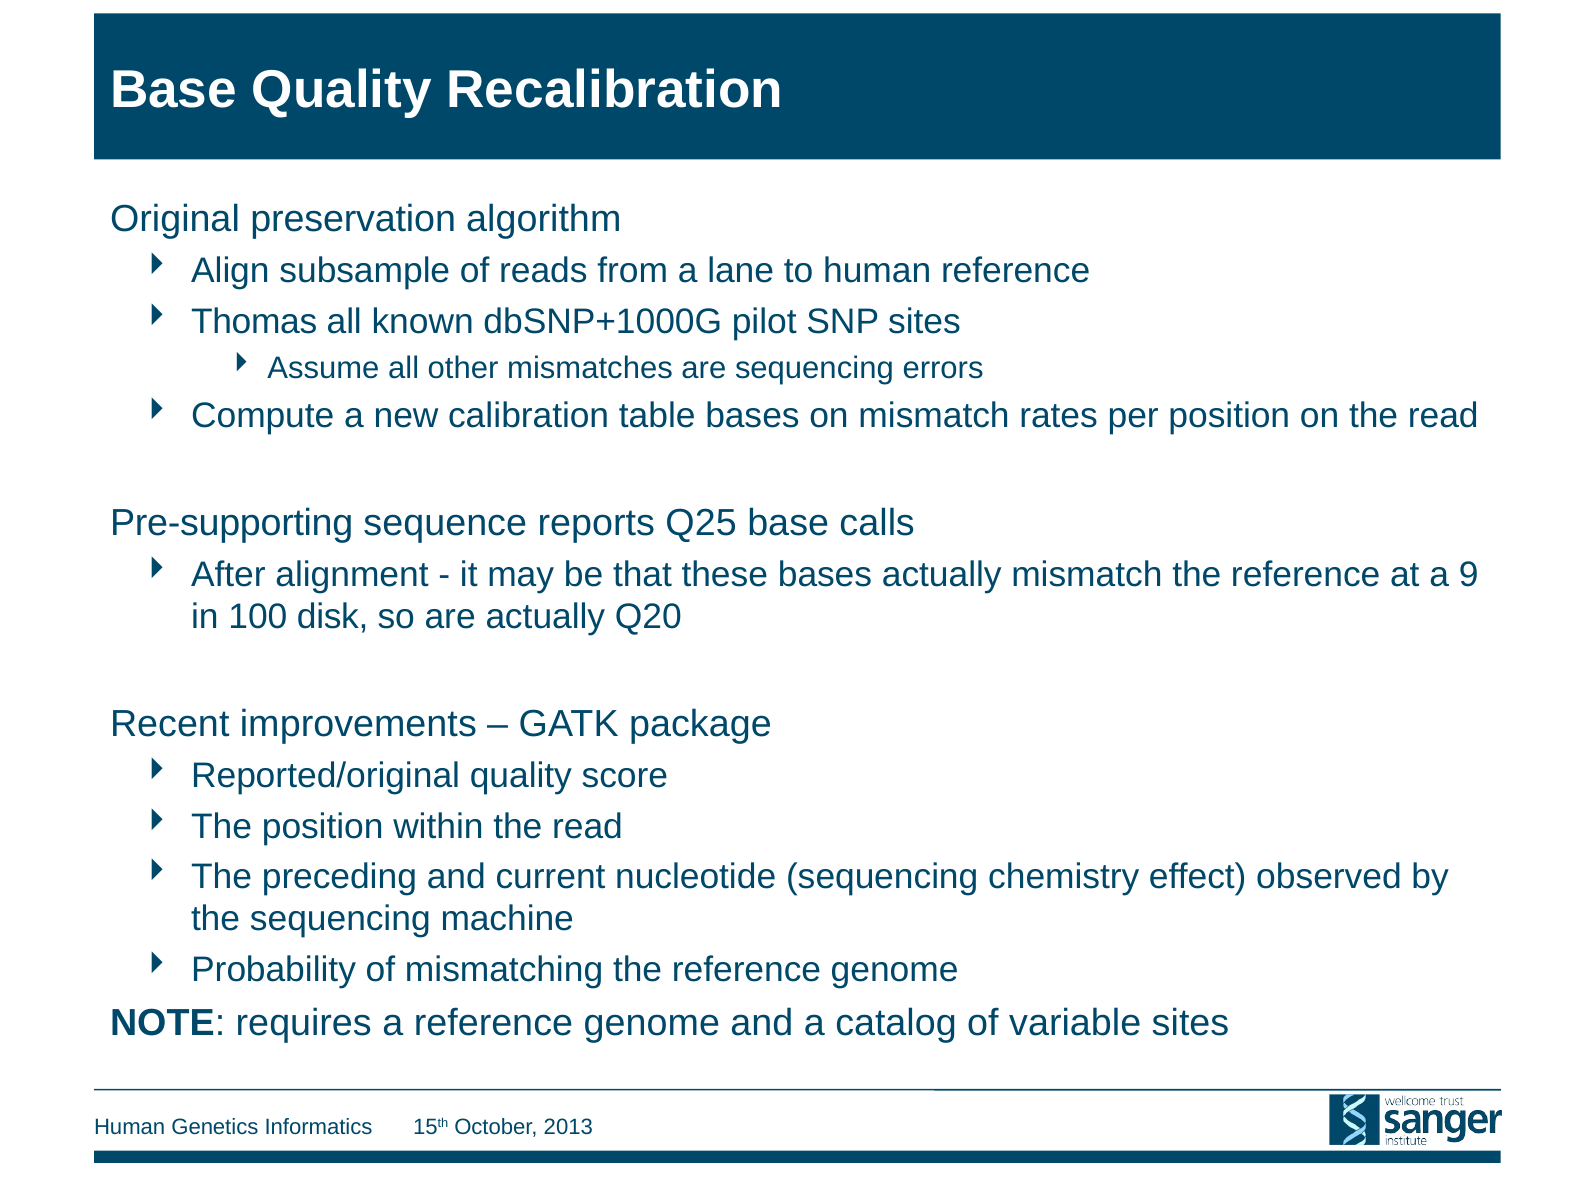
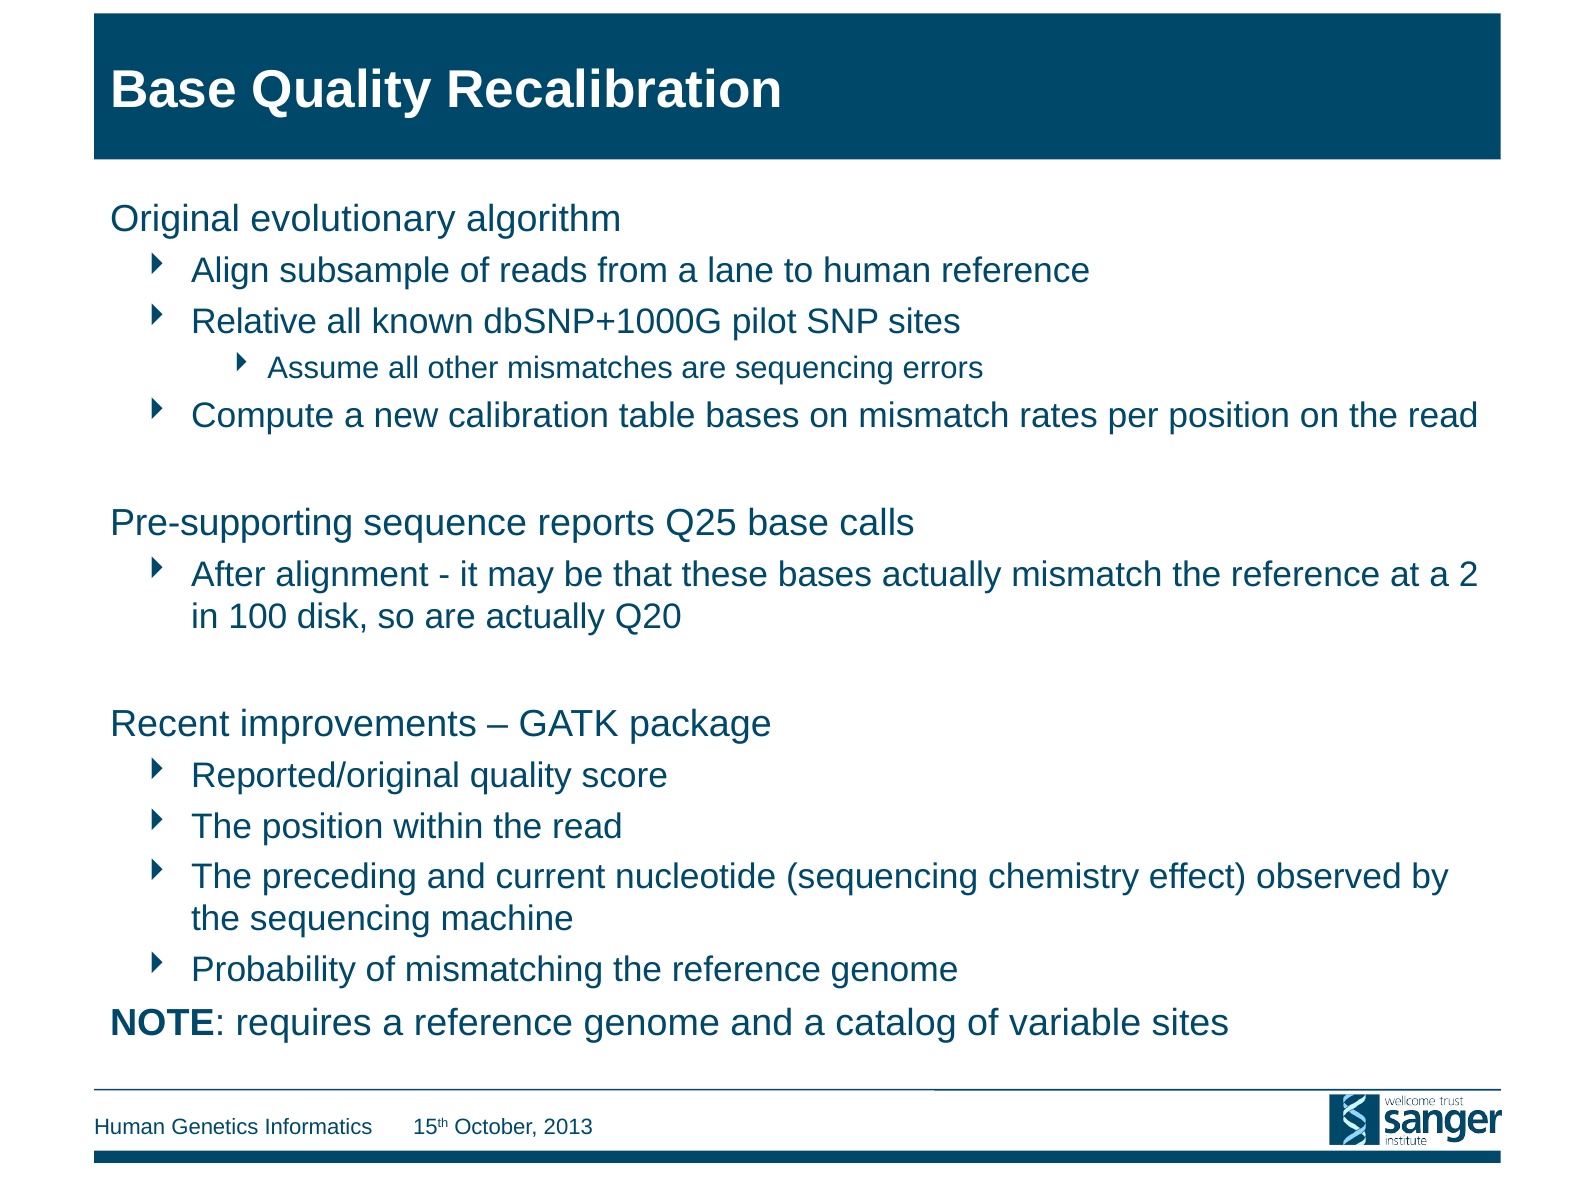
preservation: preservation -> evolutionary
Thomas: Thomas -> Relative
9: 9 -> 2
